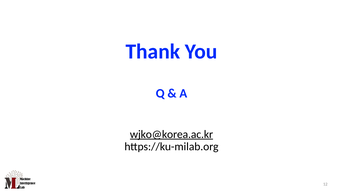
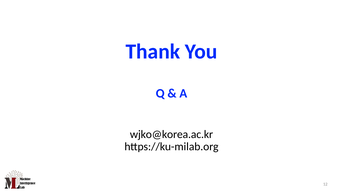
wjko@korea.ac.kr underline: present -> none
